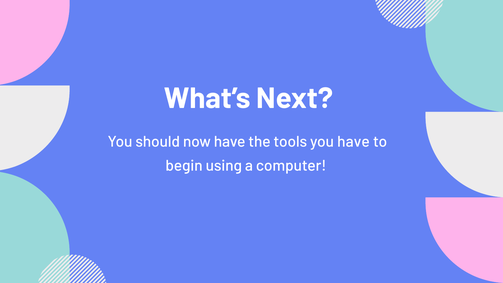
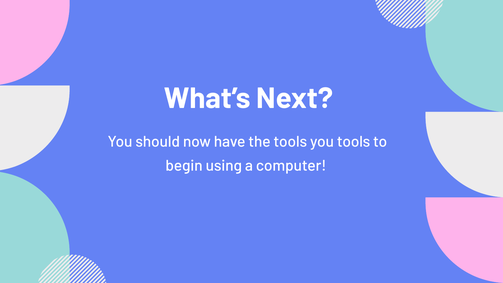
you have: have -> tools
